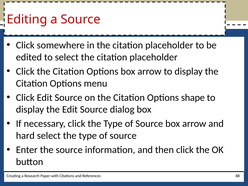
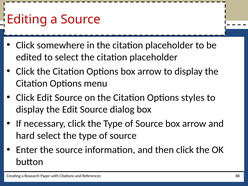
shape: shape -> styles
